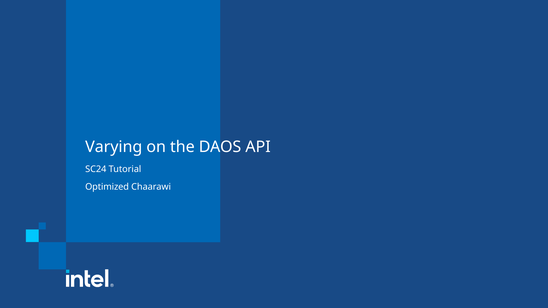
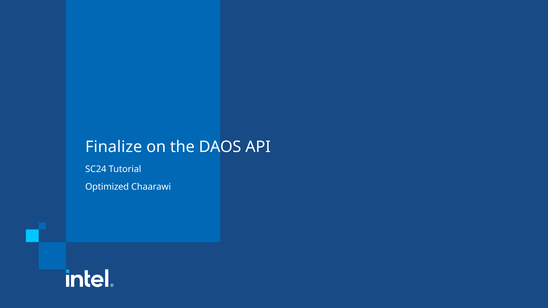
Varying: Varying -> Finalize
